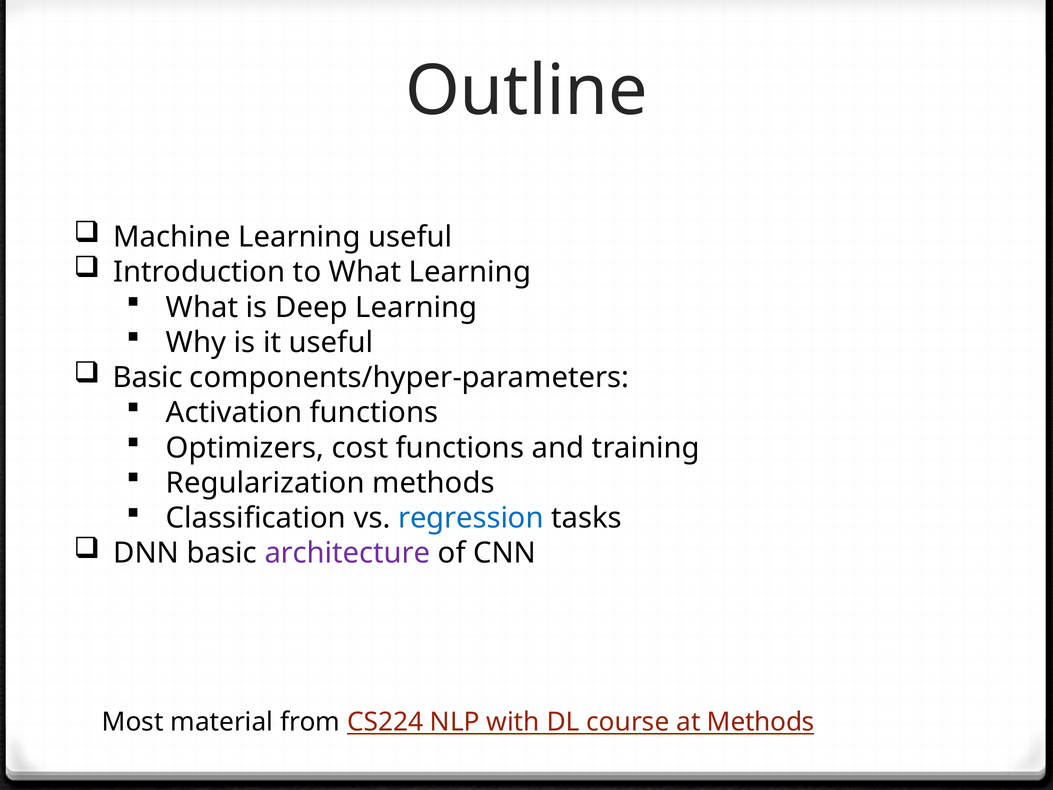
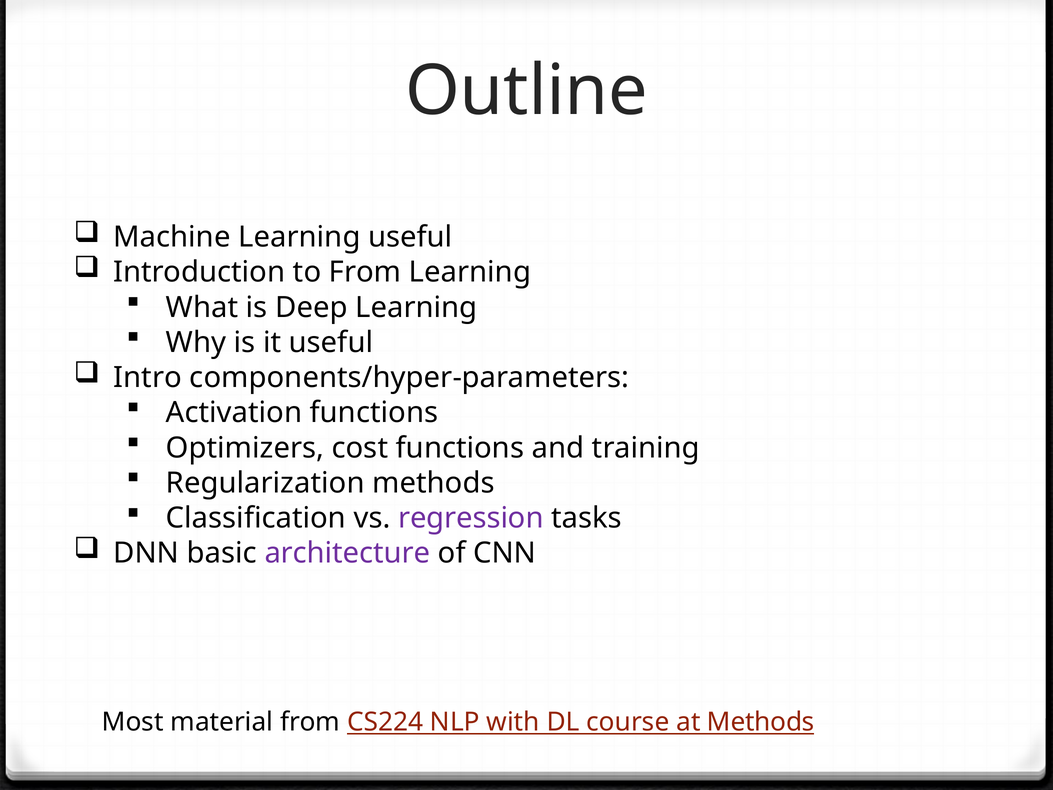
to What: What -> From
Basic at (148, 378): Basic -> Intro
regression colour: blue -> purple
